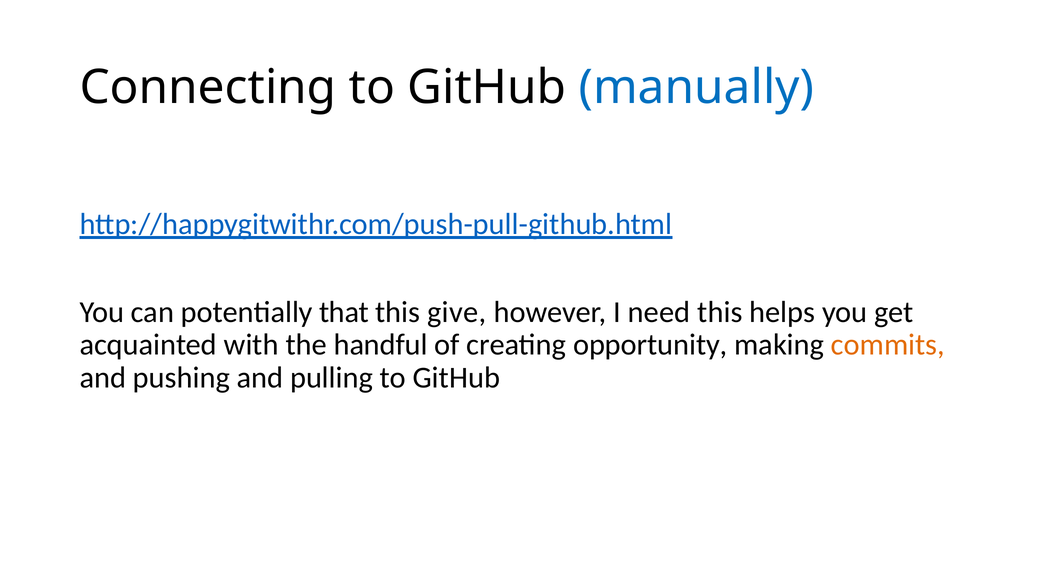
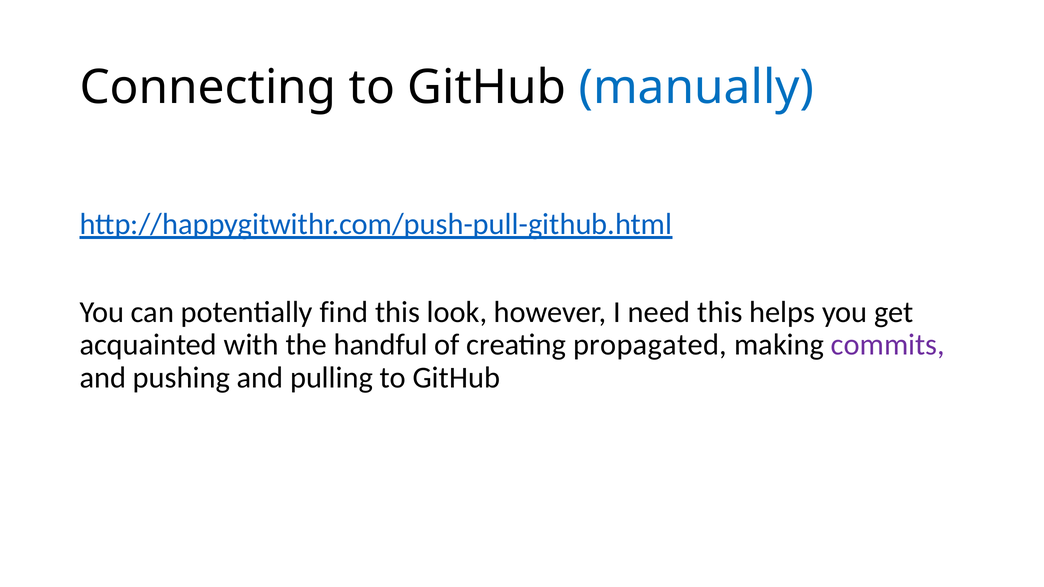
that: that -> find
give: give -> look
opportunity: opportunity -> propagated
commits colour: orange -> purple
